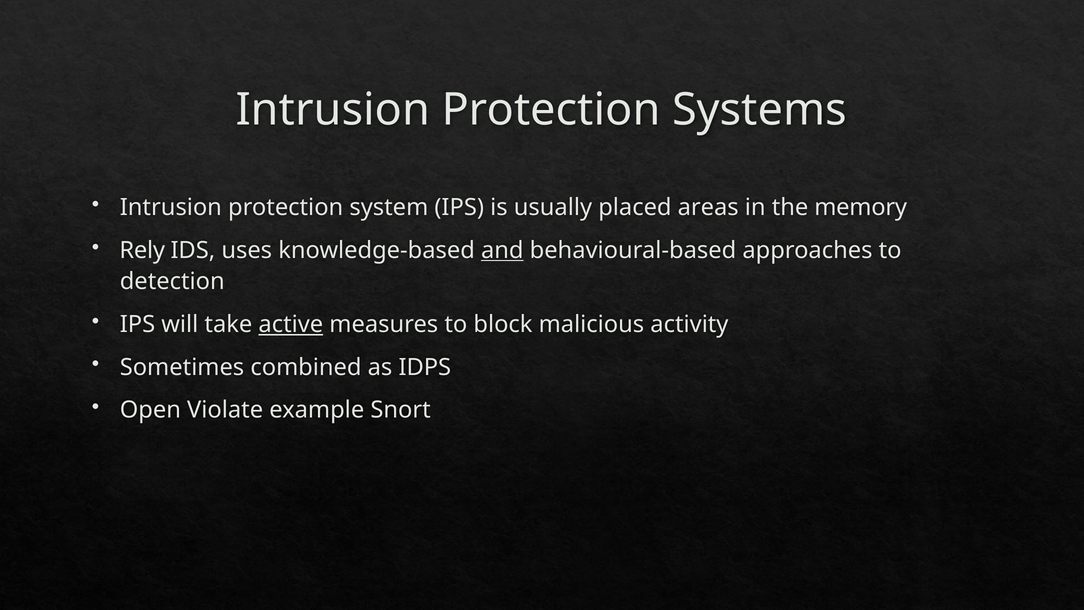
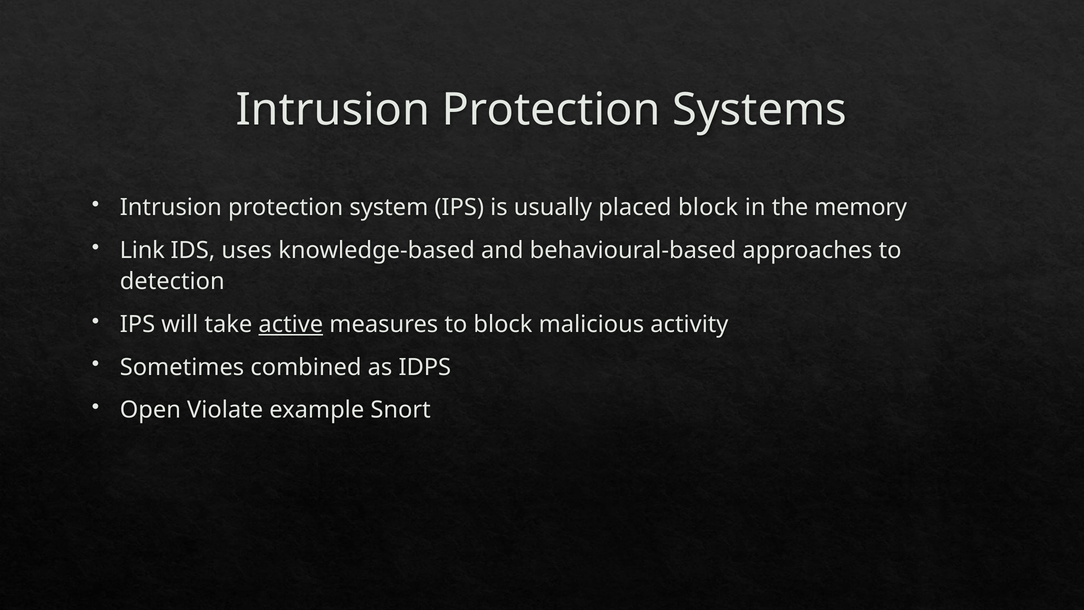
placed areas: areas -> block
Rely: Rely -> Link
and underline: present -> none
